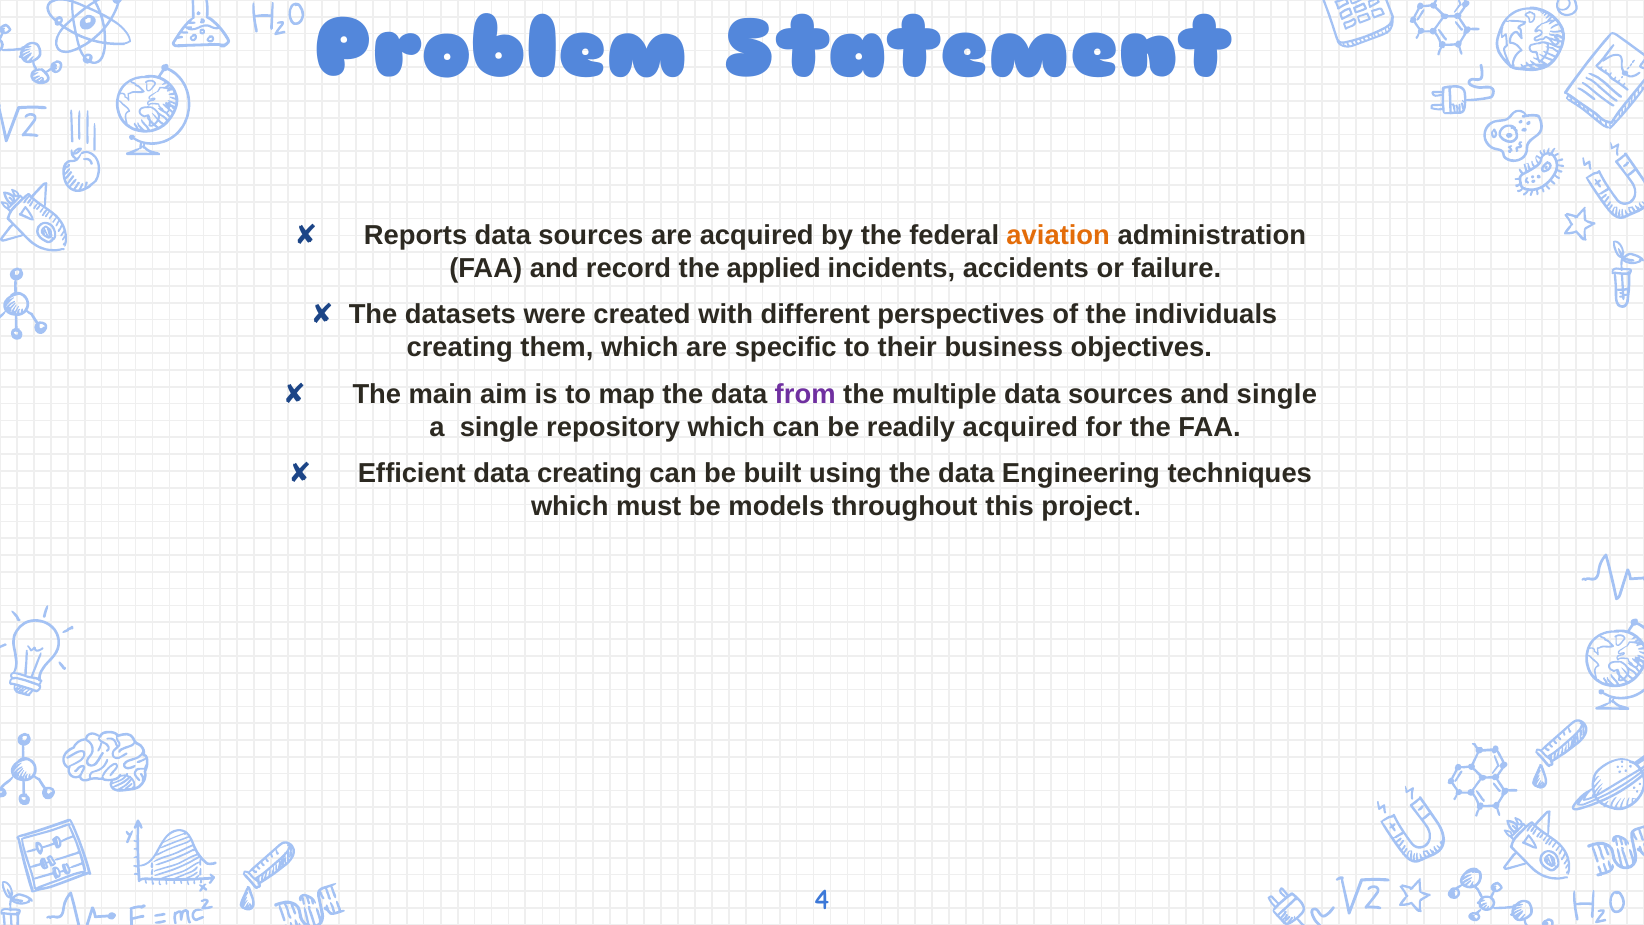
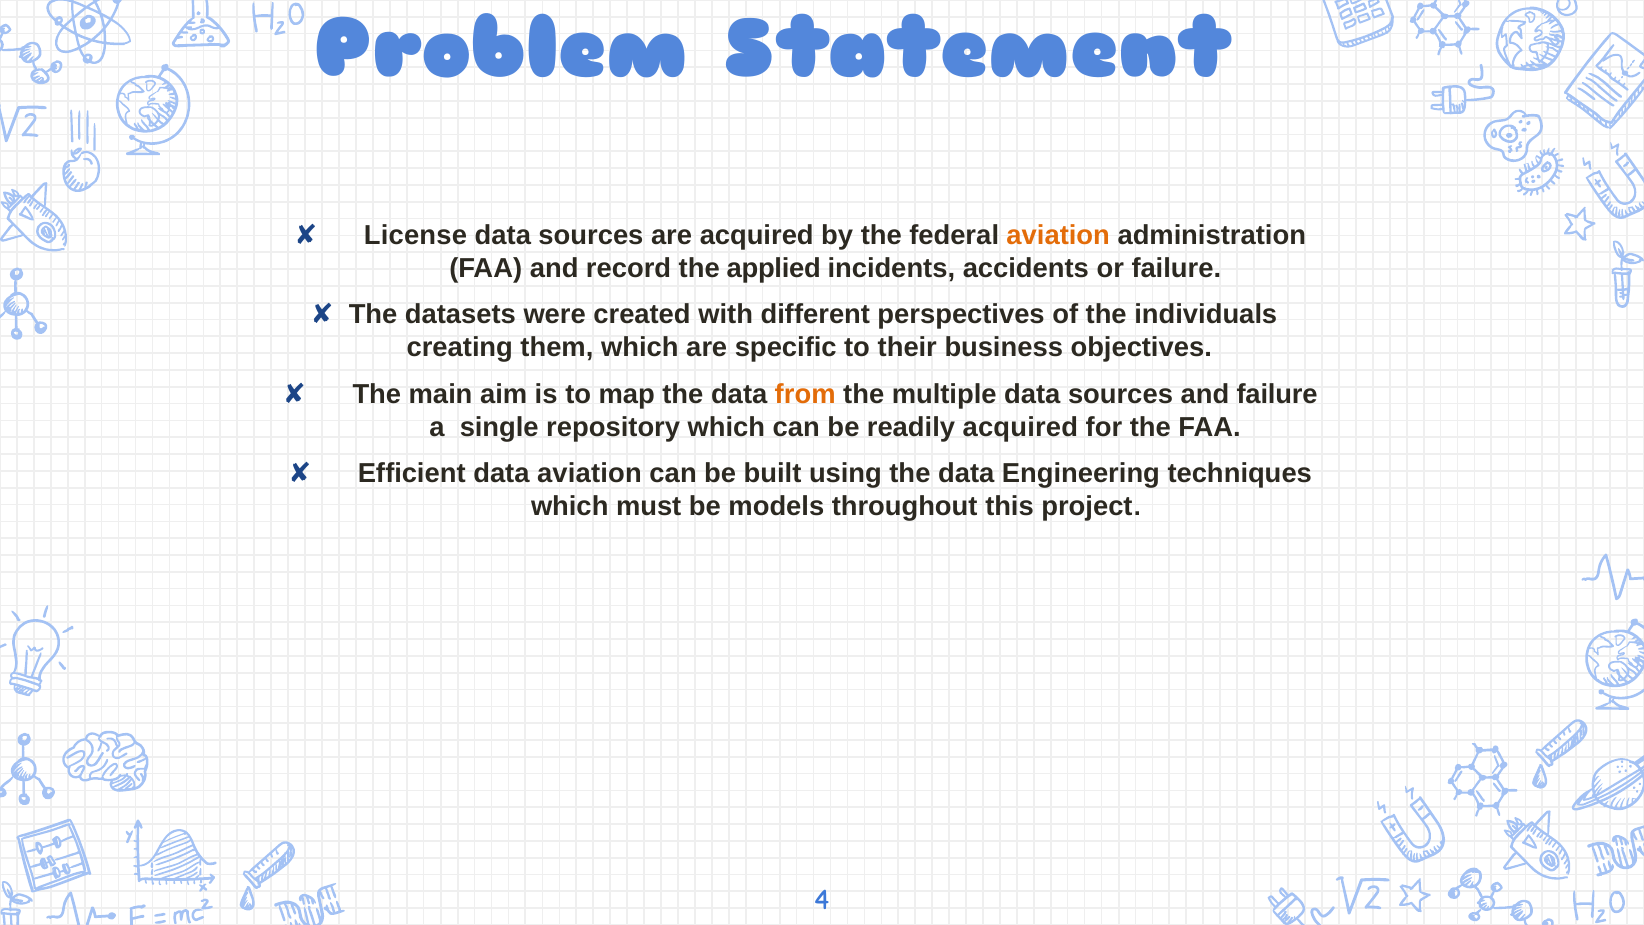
Reports: Reports -> License
from colour: purple -> orange
and single: single -> failure
data creating: creating -> aviation
